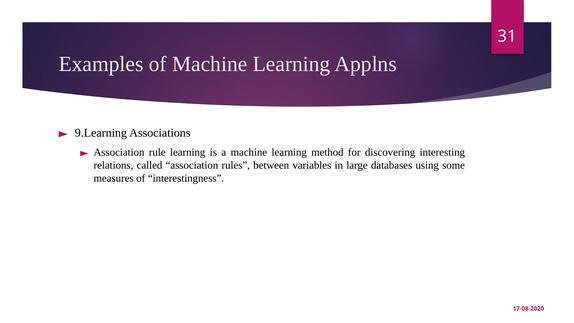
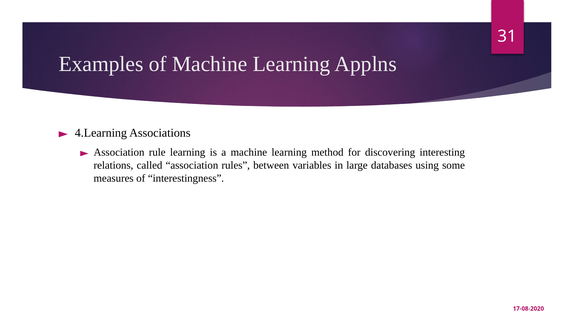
9.Learning: 9.Learning -> 4.Learning
